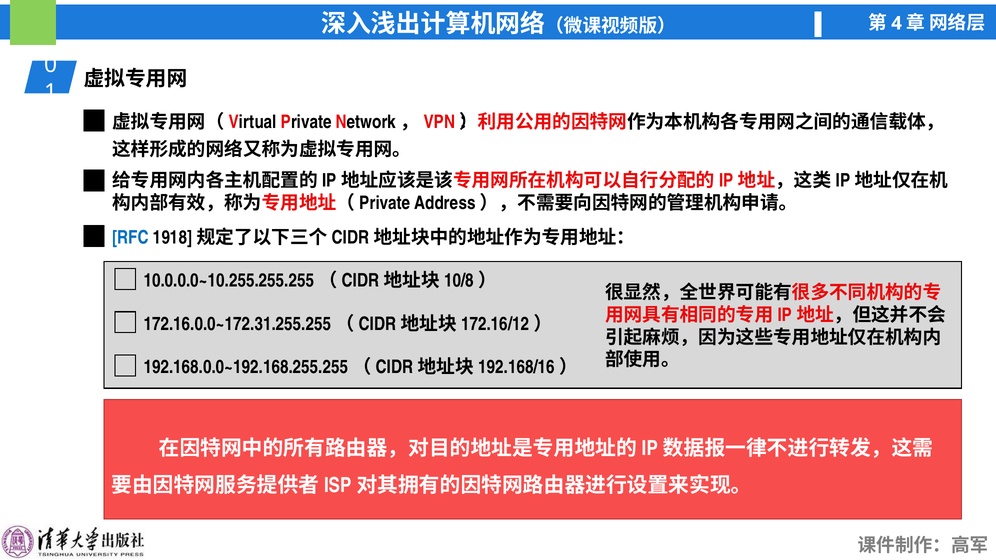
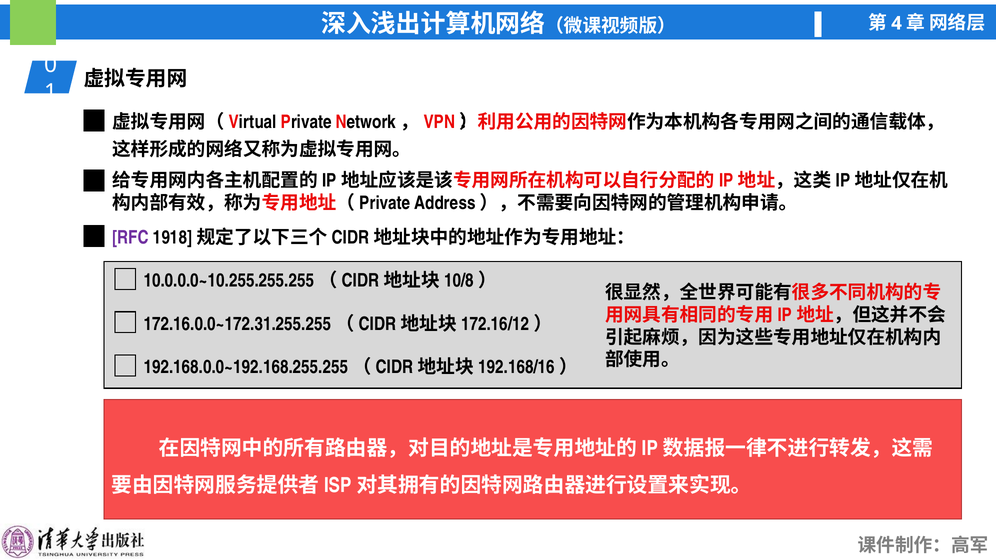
RFC colour: blue -> purple
